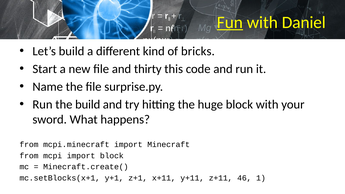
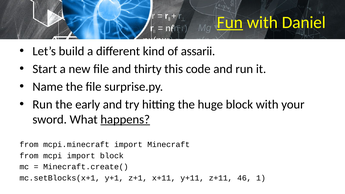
bricks: bricks -> assarii
the build: build -> early
happens underline: none -> present
